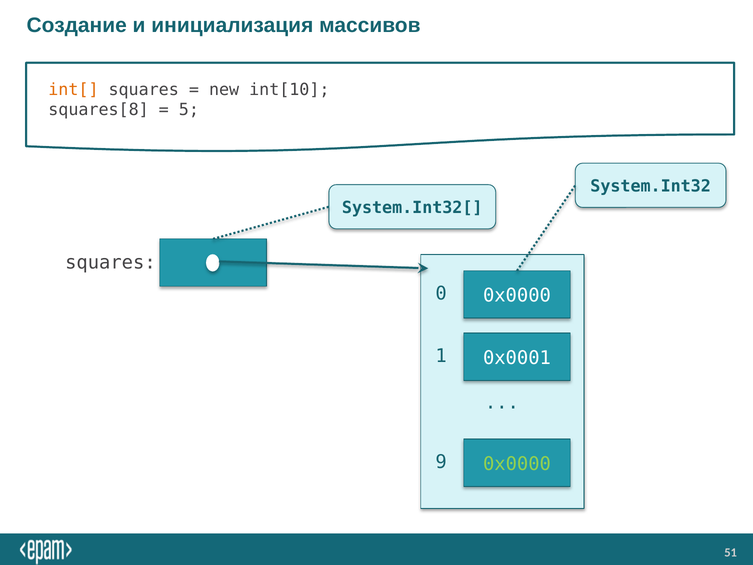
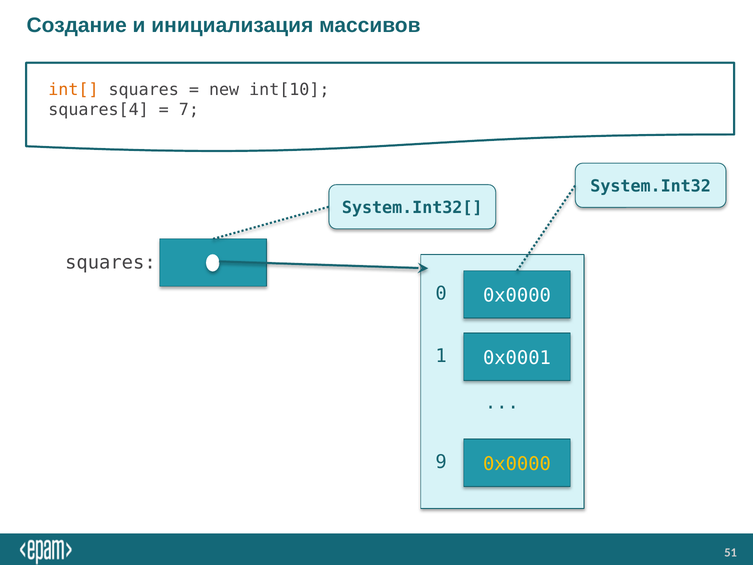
squares[8: squares[8 -> squares[4
5: 5 -> 7
0x0000 at (517, 464) colour: light green -> yellow
